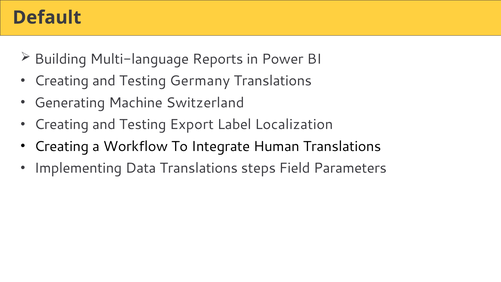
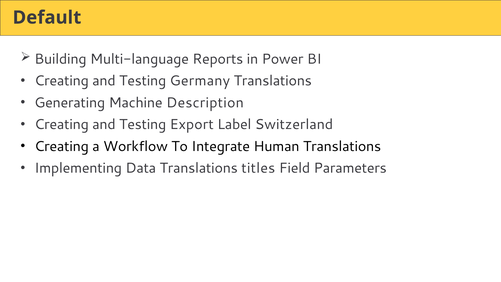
Switzerland: Switzerland -> Description
Localization: Localization -> Switzerland
steps: steps -> titles
